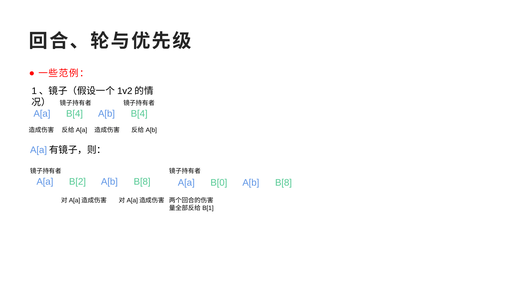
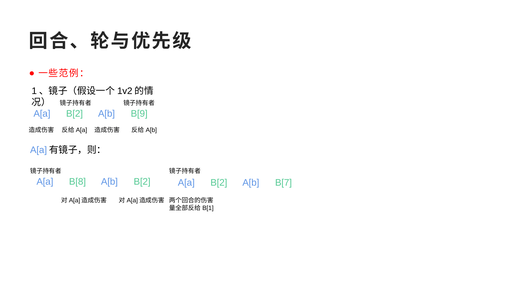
B[4 at (75, 114): B[4 -> B[2
A[b B[4: B[4 -> B[9
B[2: B[2 -> B[8
B[8 at (142, 182): B[8 -> B[2
B[0 at (219, 183): B[0 -> B[2
B[8 at (284, 183): B[8 -> B[7
